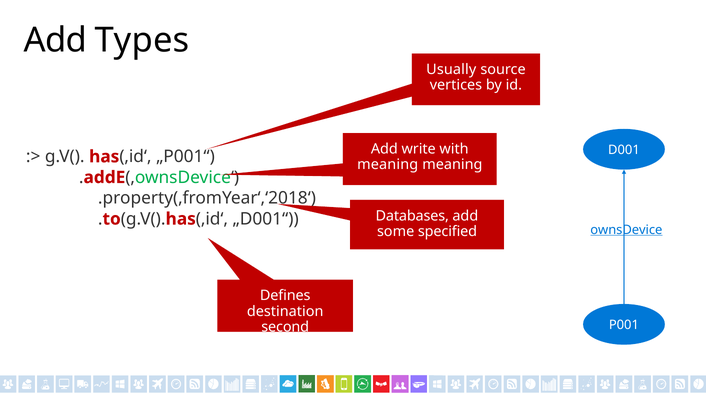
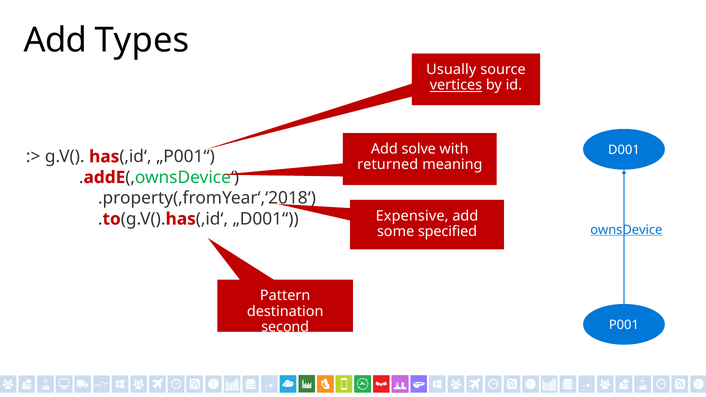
vertices underline: none -> present
write: write -> solve
meaning at (388, 165): meaning -> returned
Databases: Databases -> Expensive
Defines: Defines -> Pattern
